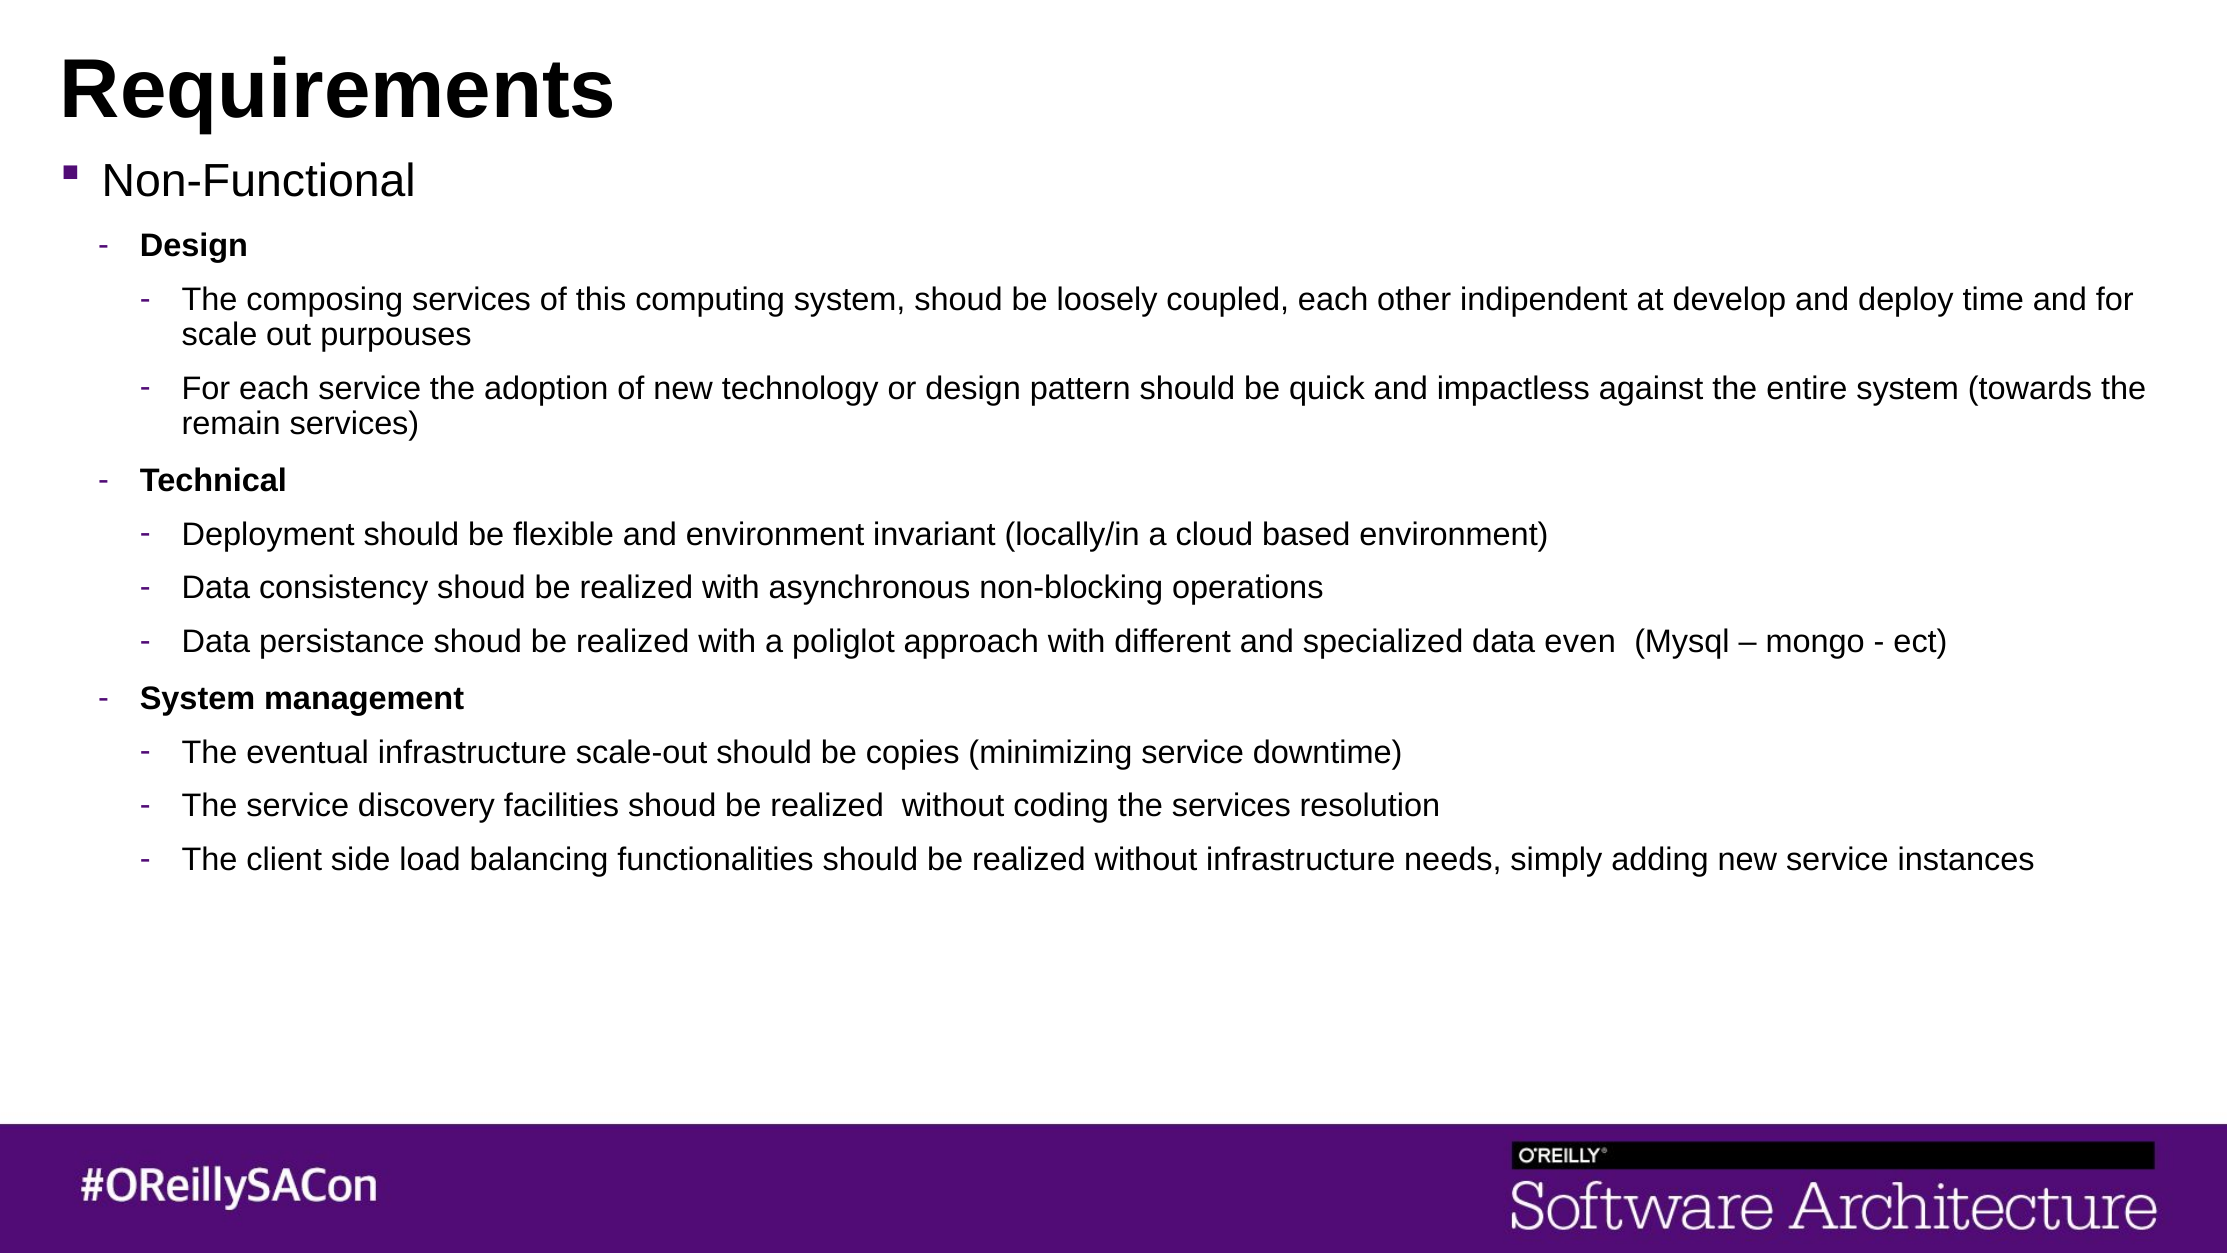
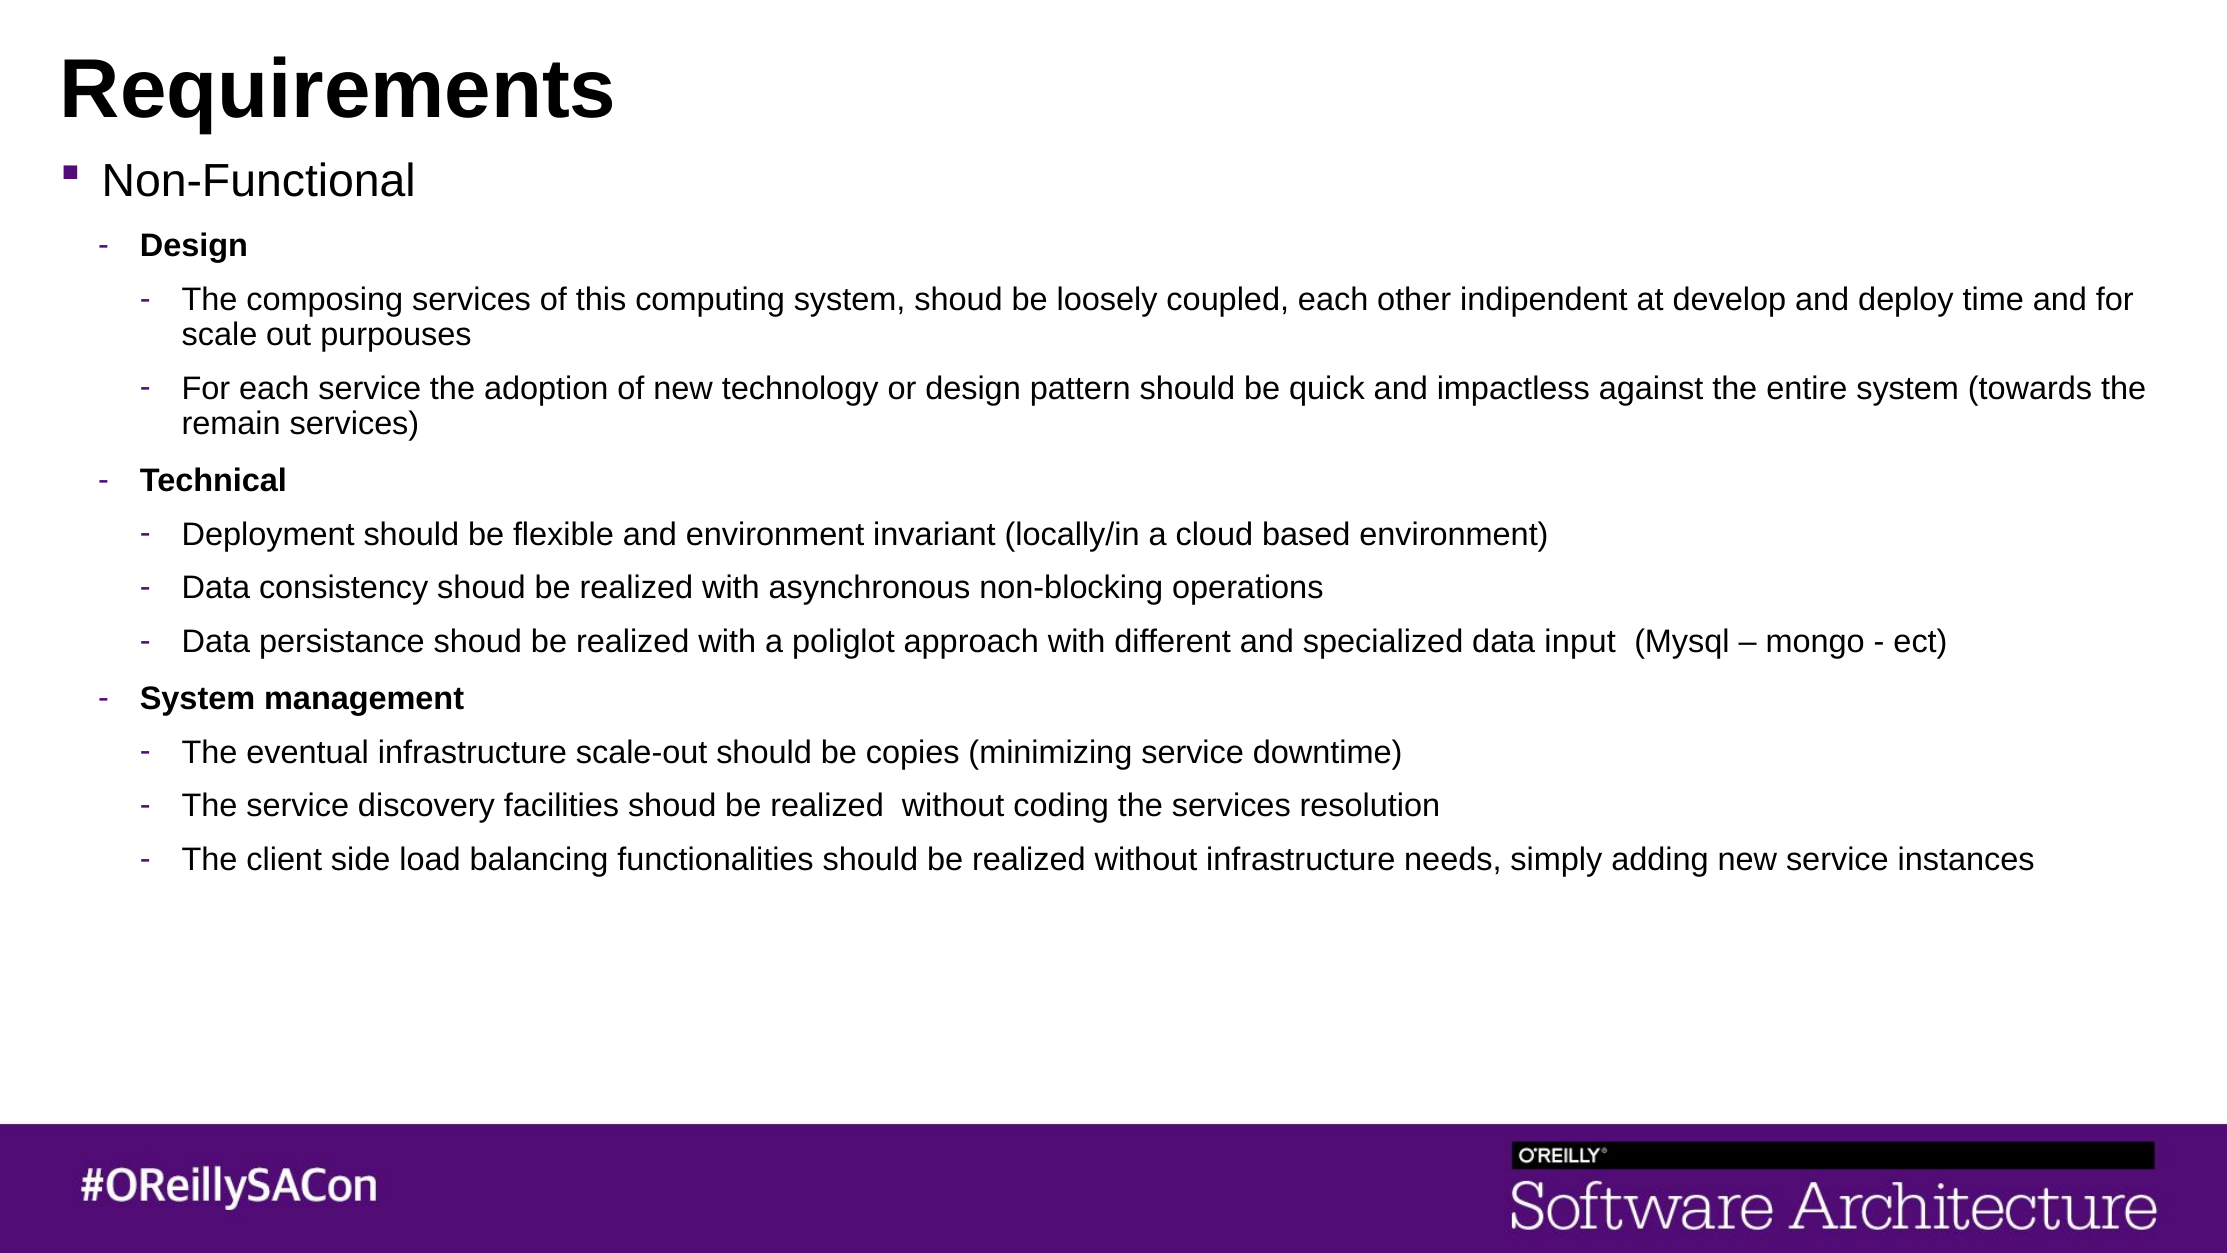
even: even -> input
